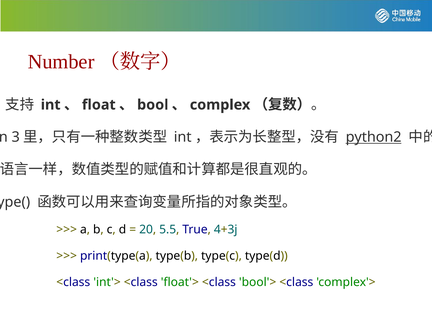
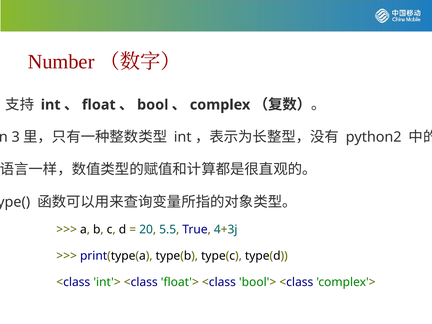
python2 underline: present -> none
